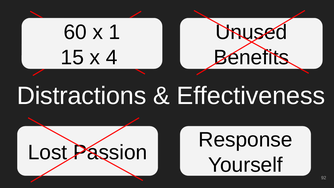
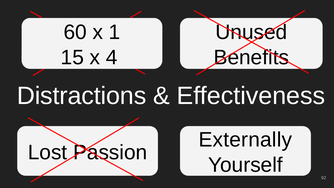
Response: Response -> Externally
